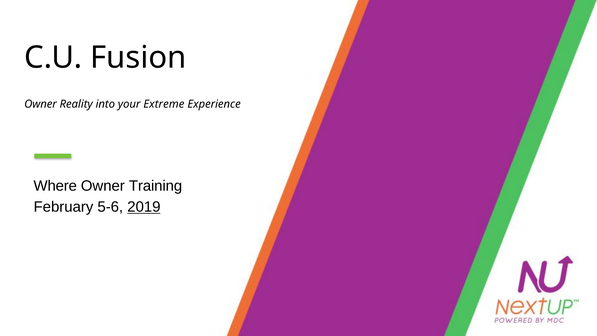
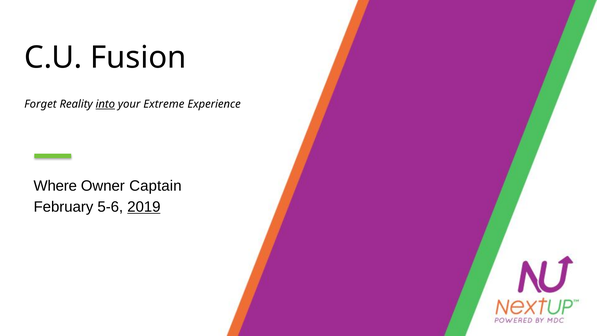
Owner at (41, 104): Owner -> Forget
into underline: none -> present
Training: Training -> Captain
